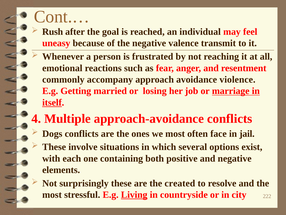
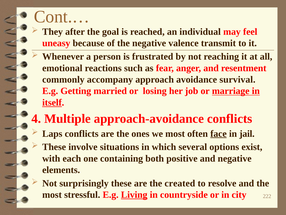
Rush: Rush -> They
violence: violence -> survival
Dogs: Dogs -> Laps
face underline: none -> present
